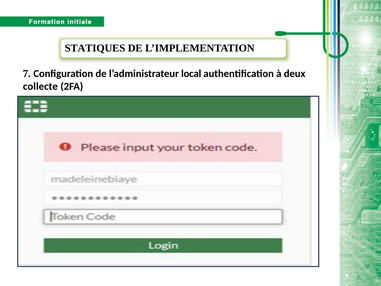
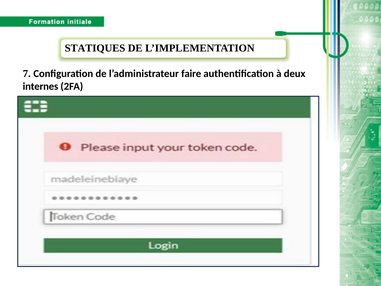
local: local -> faire
collecte: collecte -> internes
